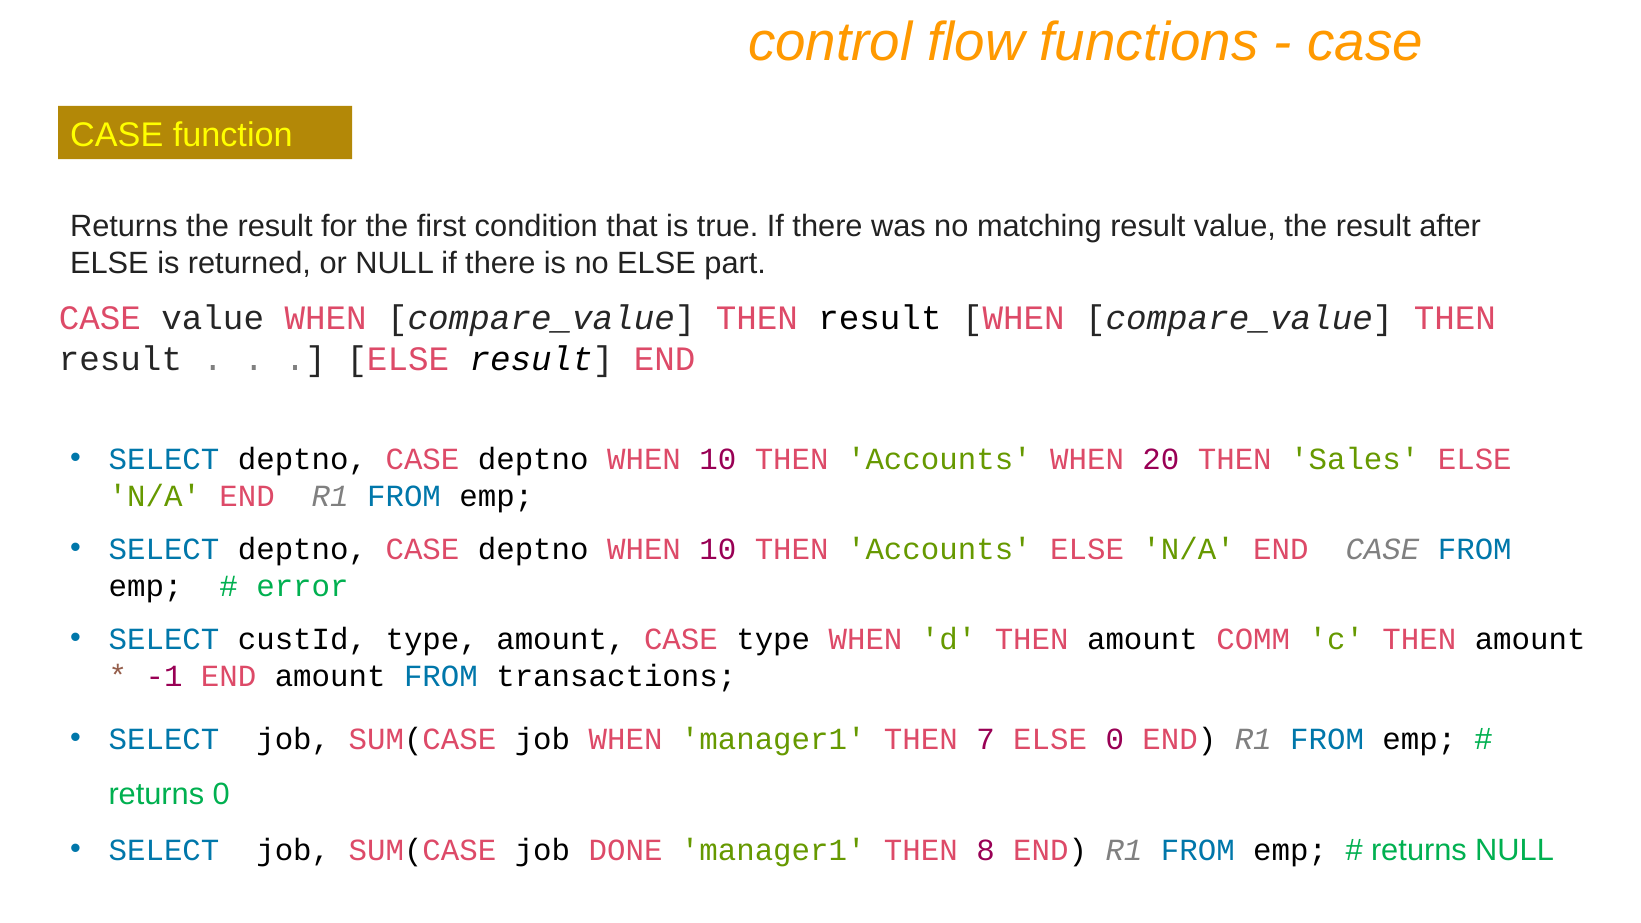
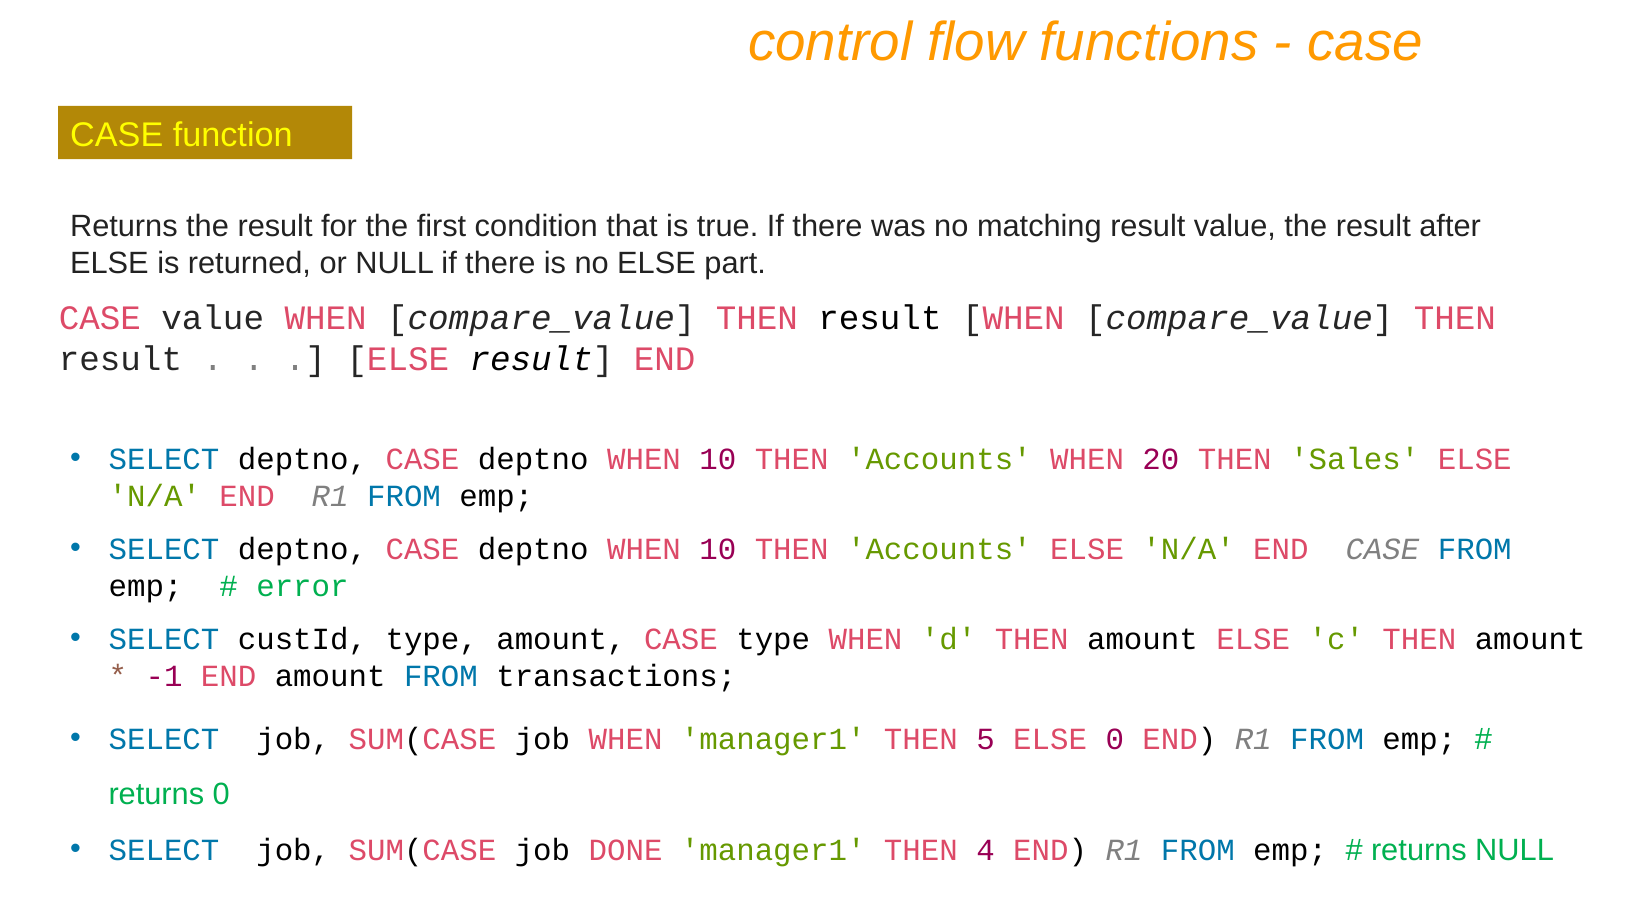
amount COMM: COMM -> ELSE
7: 7 -> 5
8: 8 -> 4
